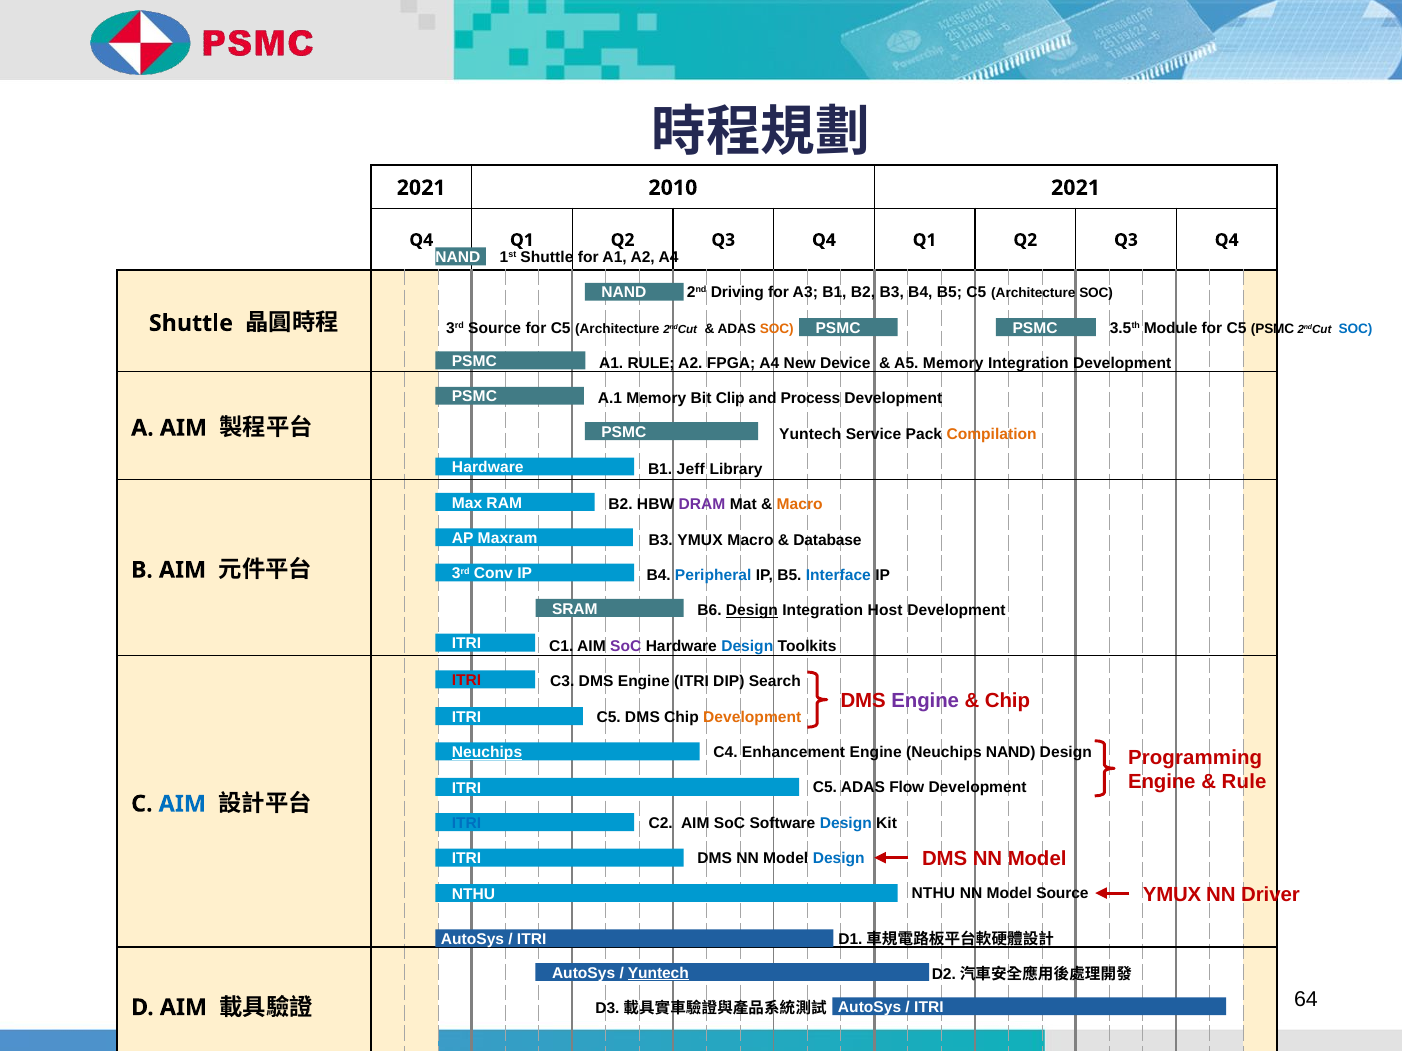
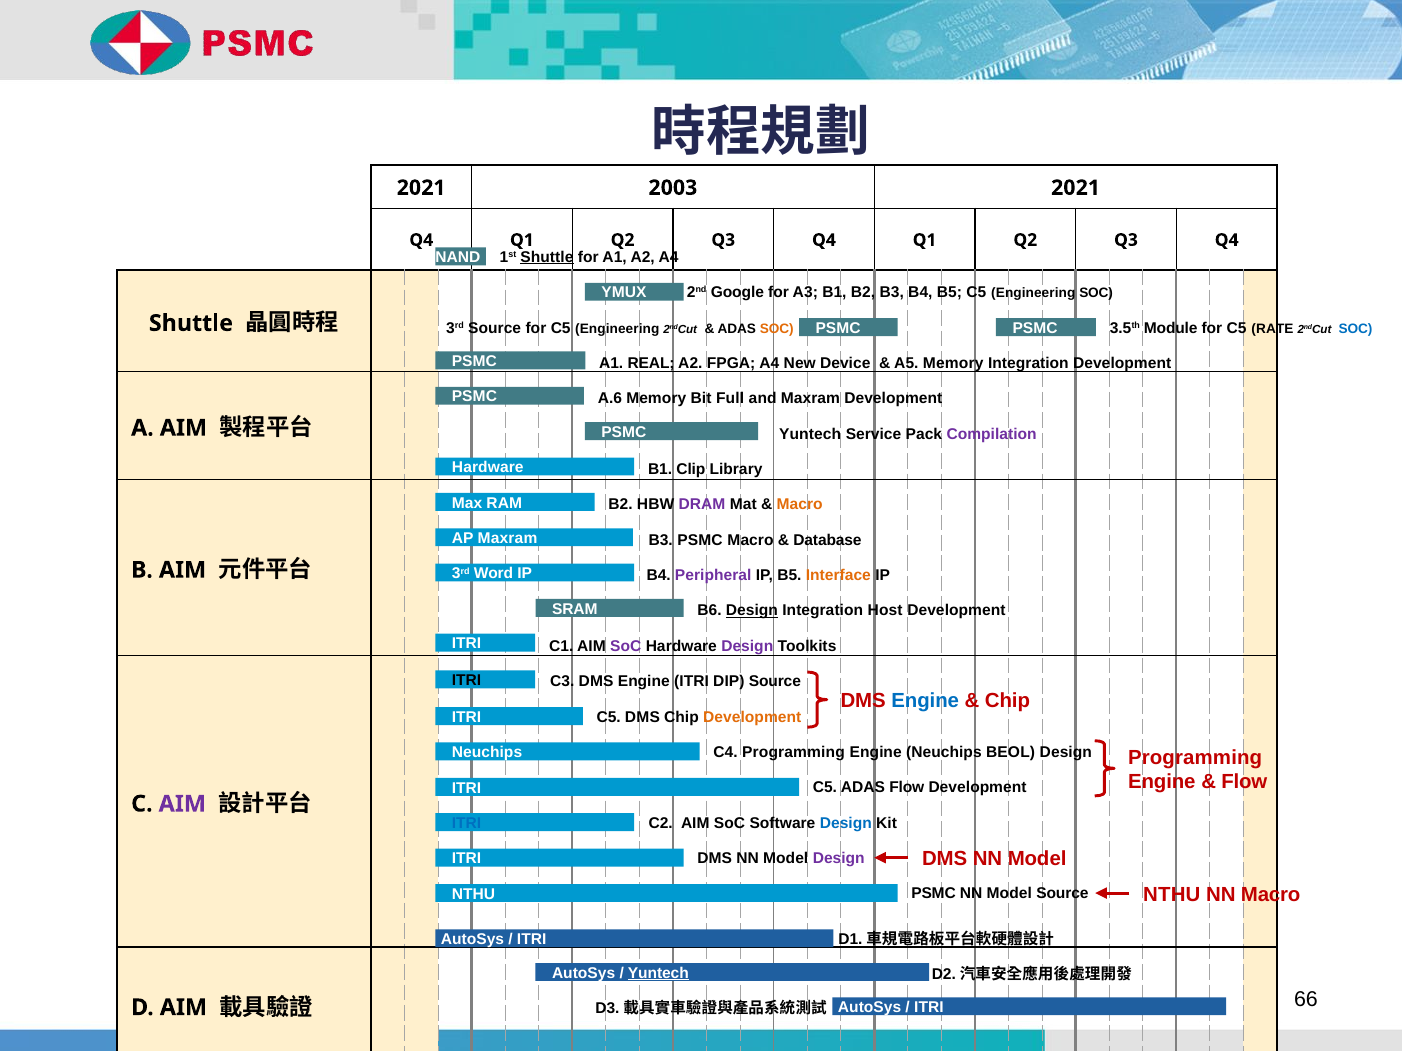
2010: 2010 -> 2003
Shuttle at (547, 257) underline: none -> present
NAND at (624, 293): NAND -> YMUX
Driving: Driving -> Google
B5 C5 Architecture: Architecture -> Engineering
for C5 Architecture: Architecture -> Engineering
C5 PSMC: PSMC -> RATE
A1 RULE: RULE -> REAL
A.1: A.1 -> A.6
Clip: Clip -> Full
and Process: Process -> Maxram
Compilation colour: orange -> purple
Jeff: Jeff -> Clip
B3 YMUX: YMUX -> PSMC
Conv: Conv -> Word
Peripheral colour: blue -> purple
Interface colour: blue -> orange
Design at (747, 646) colour: blue -> purple
ITRI at (467, 681) colour: red -> black
DIP Search: Search -> Source
Engine at (925, 701) colour: purple -> blue
Neuchips at (487, 753) underline: present -> none
C4 Enhancement: Enhancement -> Programming
Neuchips NAND: NAND -> BEOL
Rule at (1244, 782): Rule -> Flow
AIM at (182, 804) colour: blue -> purple
Design at (839, 859) colour: blue -> purple
YMUX at (1172, 895): YMUX -> NTHU
NN Driver: Driver -> Macro
NTHU NTHU: NTHU -> PSMC
64: 64 -> 66
